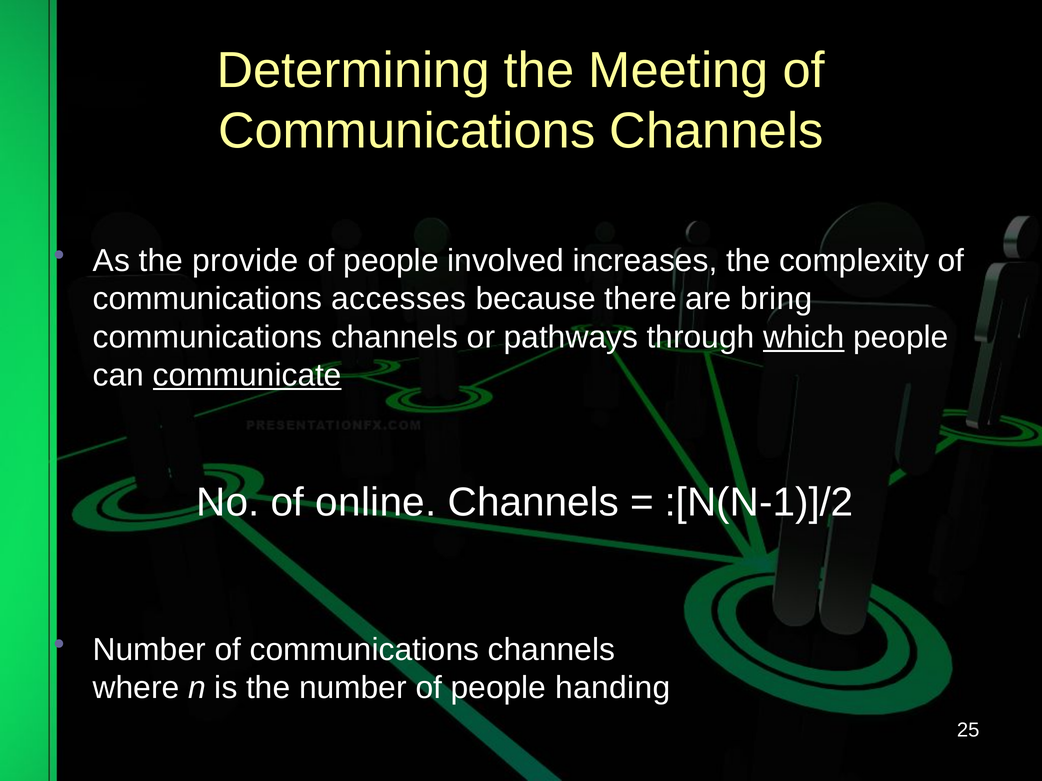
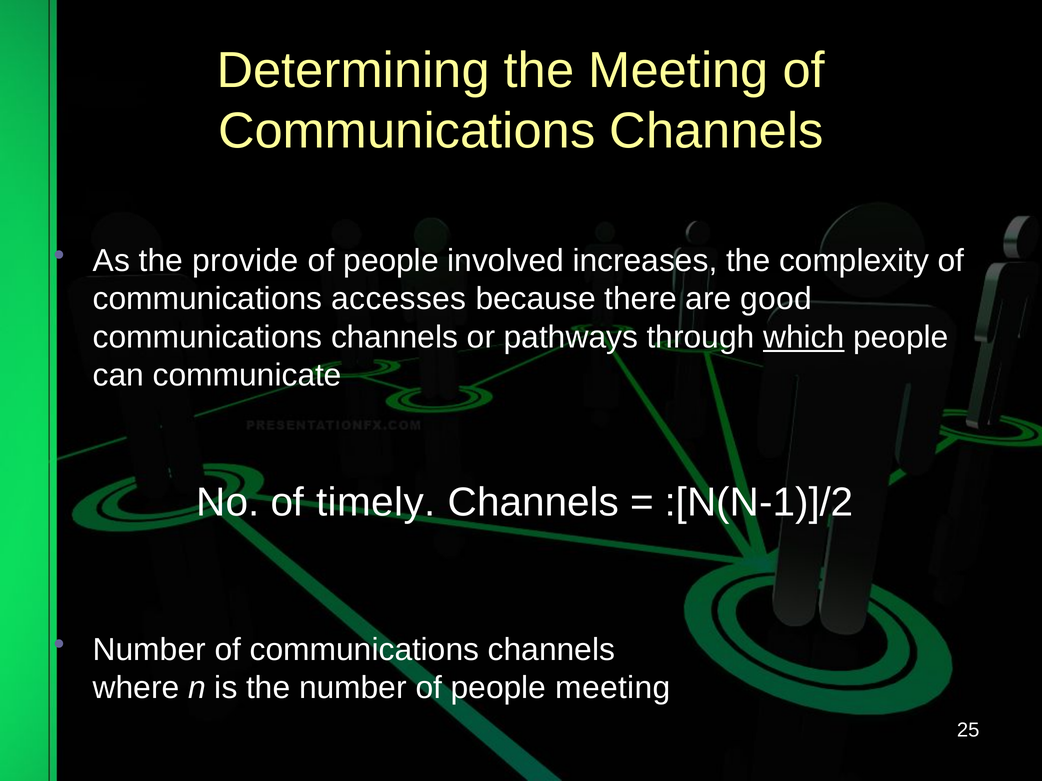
bring: bring -> good
communicate underline: present -> none
online: online -> timely
people handing: handing -> meeting
